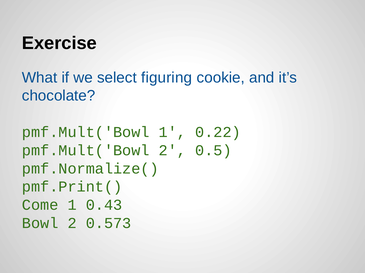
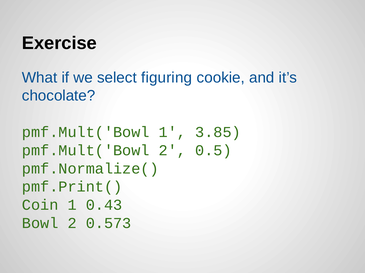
0.22: 0.22 -> 3.85
Come: Come -> Coin
